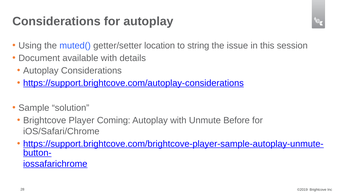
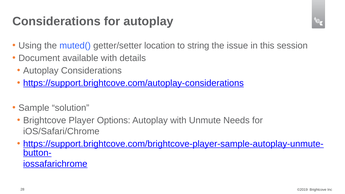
Coming: Coming -> Options
Before: Before -> Needs
